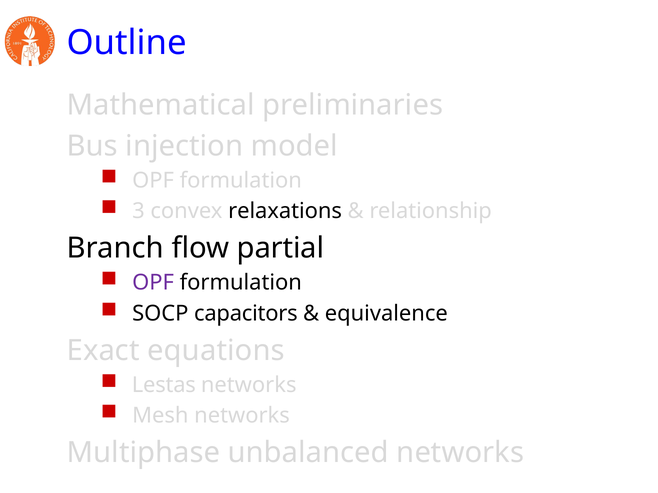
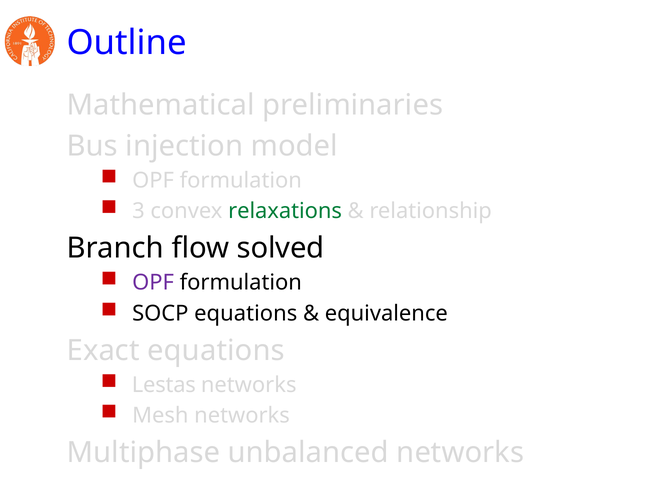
relaxations colour: black -> green
partial: partial -> solved
SOCP capacitors: capacitors -> equations
